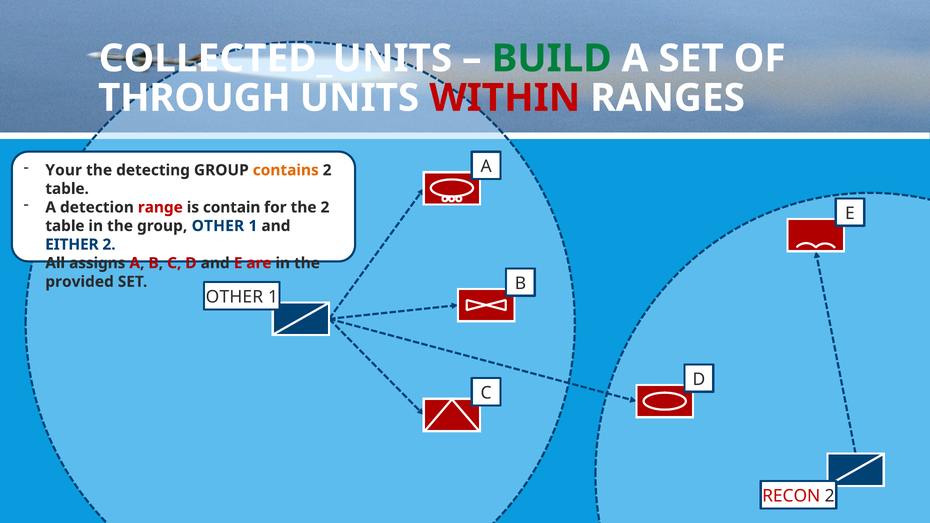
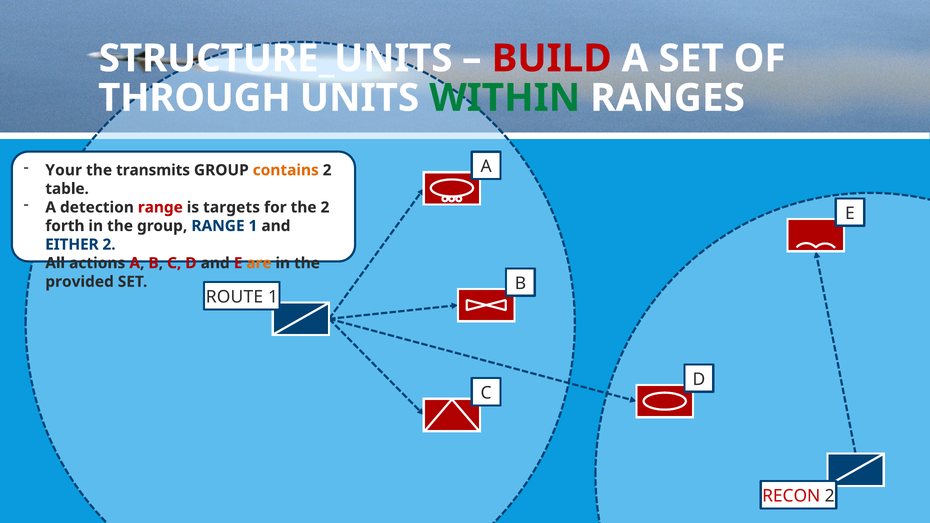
COLLECTED_UNITS: COLLECTED_UNITS -> STRUCTURE_UNITS
BUILD colour: green -> red
WITHIN colour: red -> green
detecting: detecting -> transmits
contain: contain -> targets
table at (65, 226): table -> forth
group OTHER: OTHER -> RANGE
assigns: assigns -> actions
are colour: red -> orange
OTHER at (234, 297): OTHER -> ROUTE
